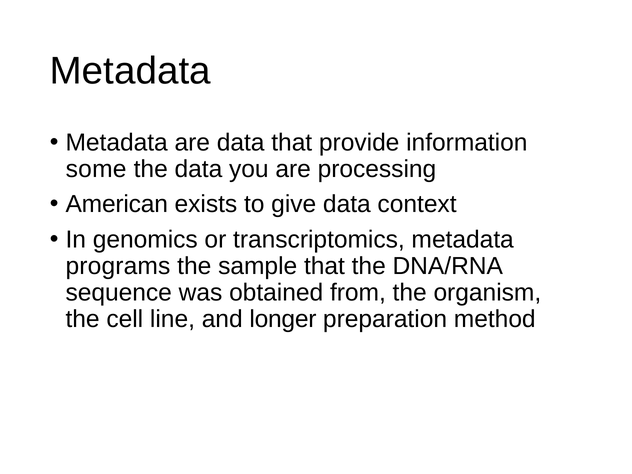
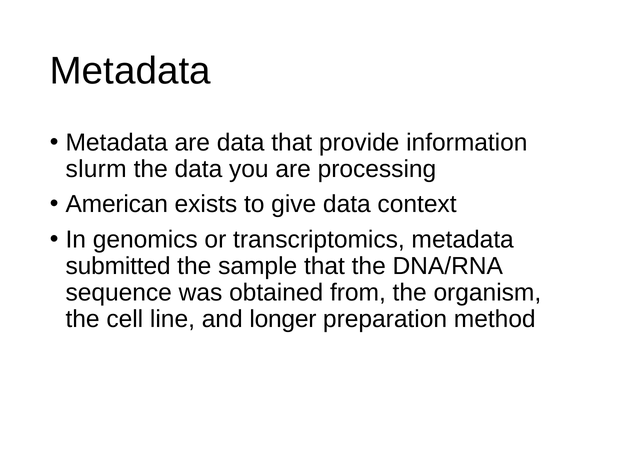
some: some -> slurm
programs: programs -> submitted
